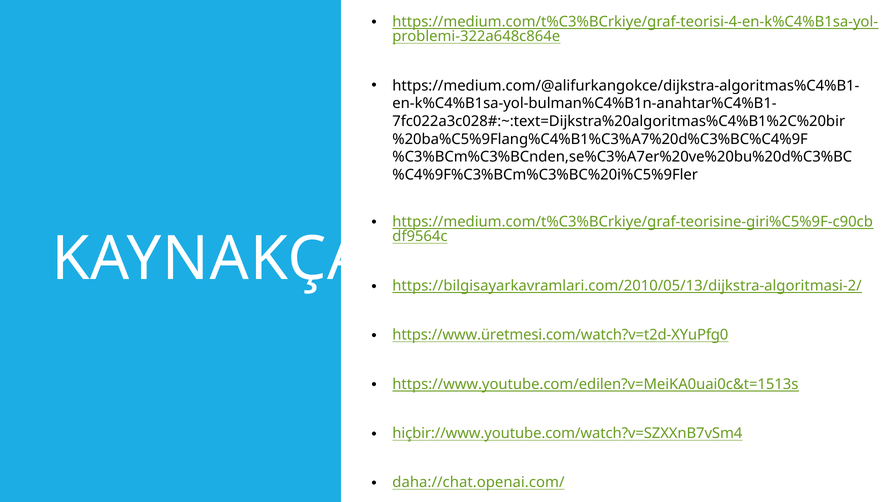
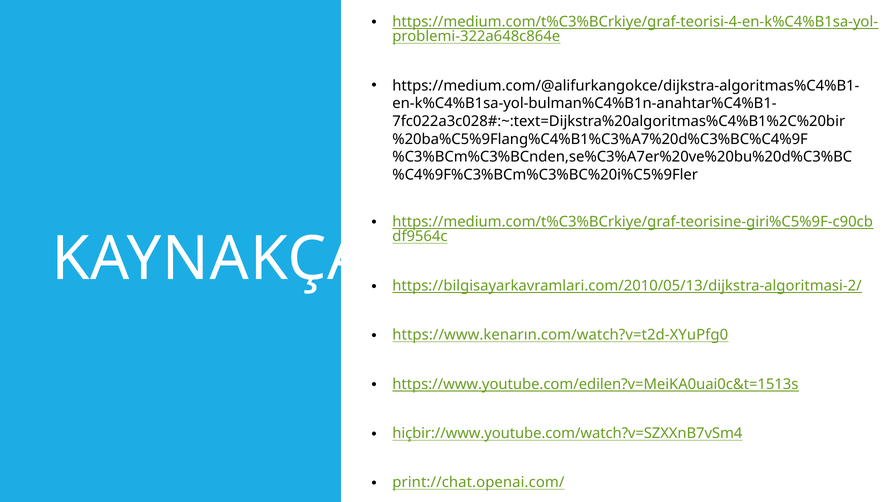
https://www.üretmesi.com/watch?v=t2d-XYuPfg0: https://www.üretmesi.com/watch?v=t2d-XYuPfg0 -> https://www.kenarın.com/watch?v=t2d-XYuPfg0
daha://chat.openai.com/: daha://chat.openai.com/ -> print://chat.openai.com/
